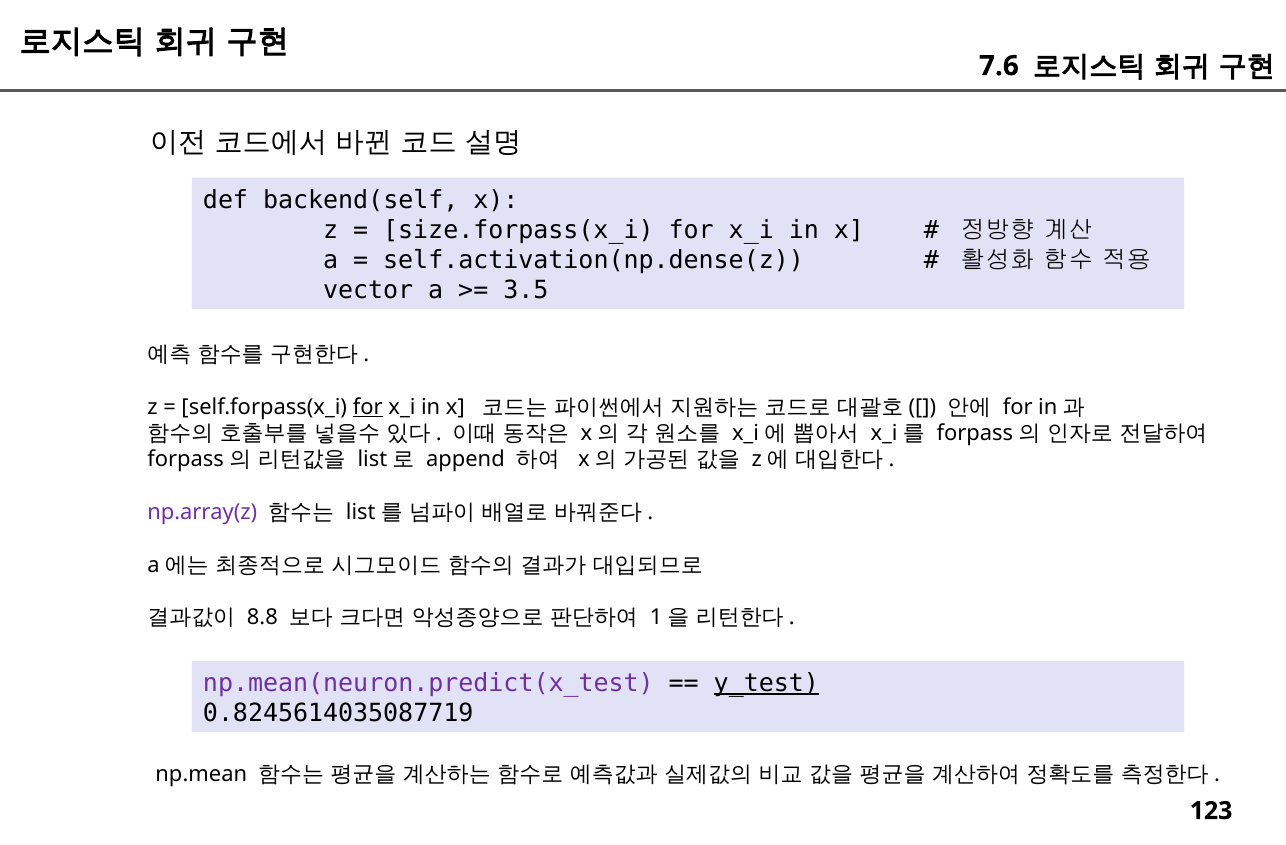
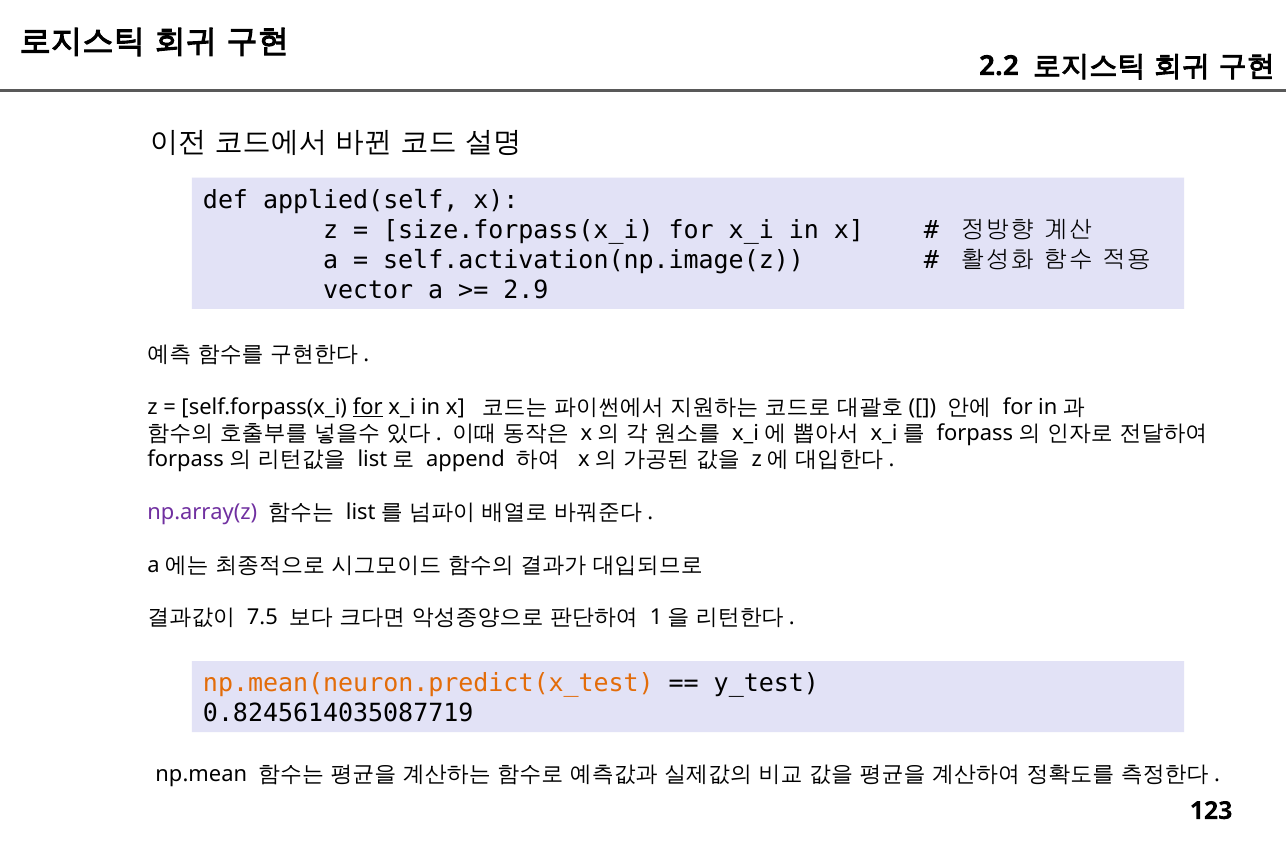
7.6: 7.6 -> 2.2
backend(self: backend(self -> applied(self
self.activation(np.dense(z: self.activation(np.dense(z -> self.activation(np.image(z
3.5: 3.5 -> 2.9
8.8: 8.8 -> 7.5
np.mean(neuron.predict(x_test colour: purple -> orange
y_test underline: present -> none
